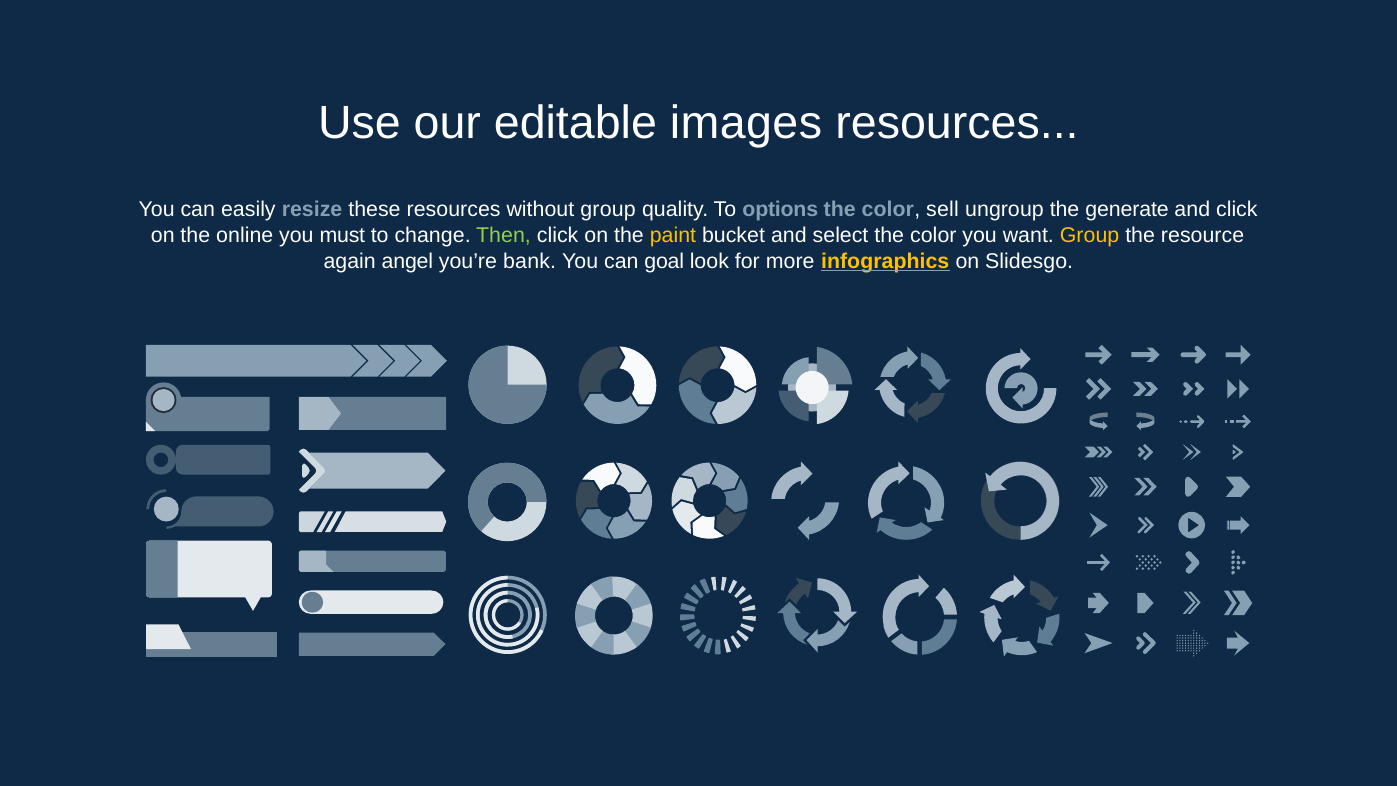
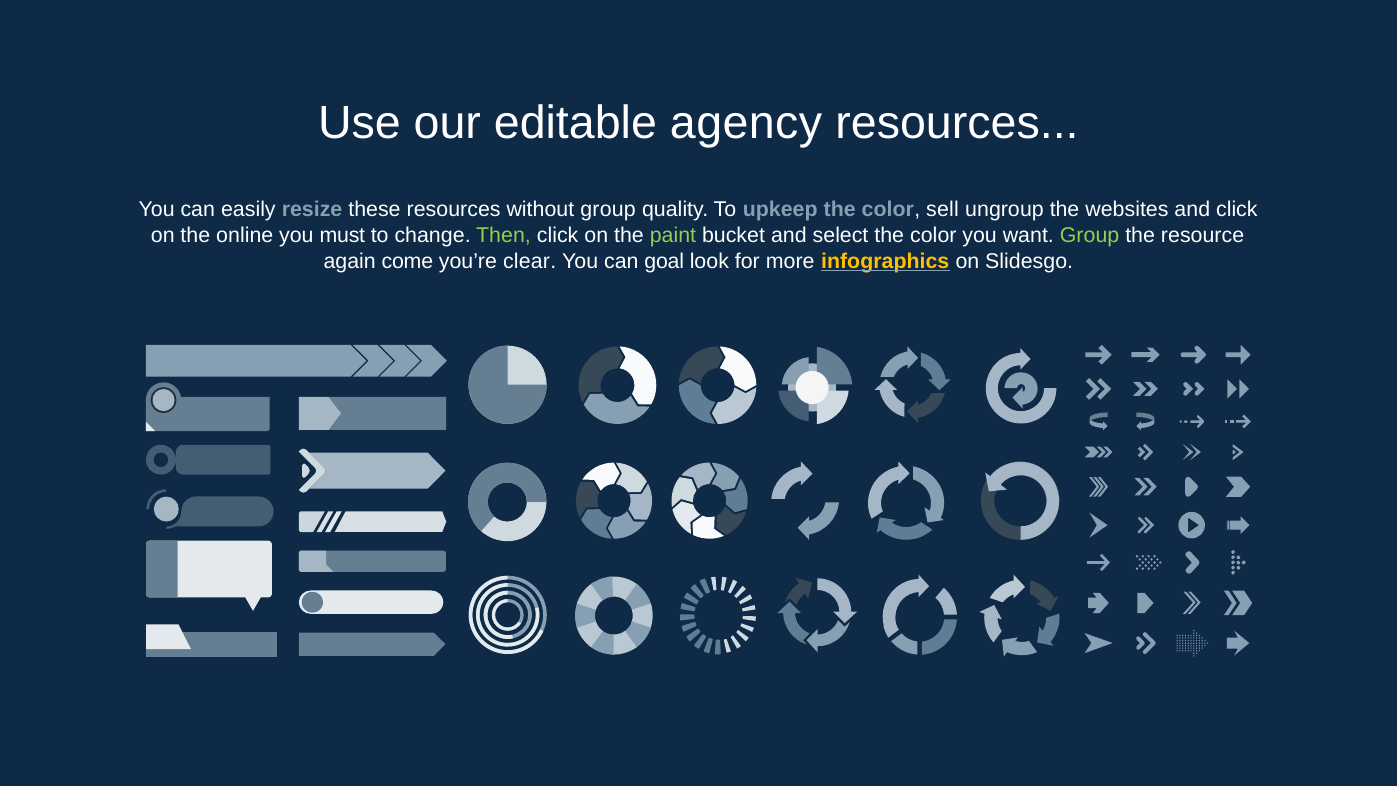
images: images -> agency
options: options -> upkeep
generate: generate -> websites
paint colour: yellow -> light green
Group at (1090, 235) colour: yellow -> light green
angel: angel -> come
bank: bank -> clear
